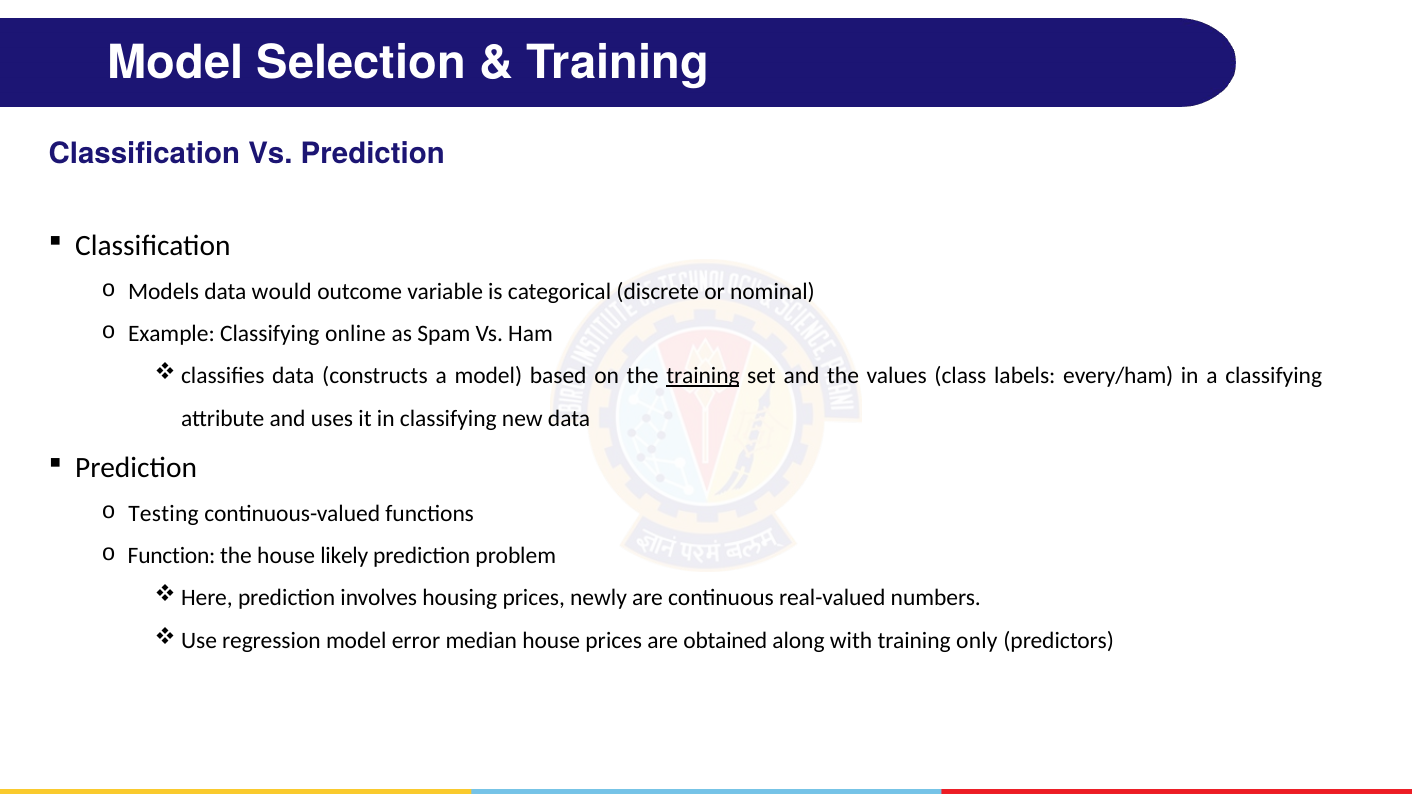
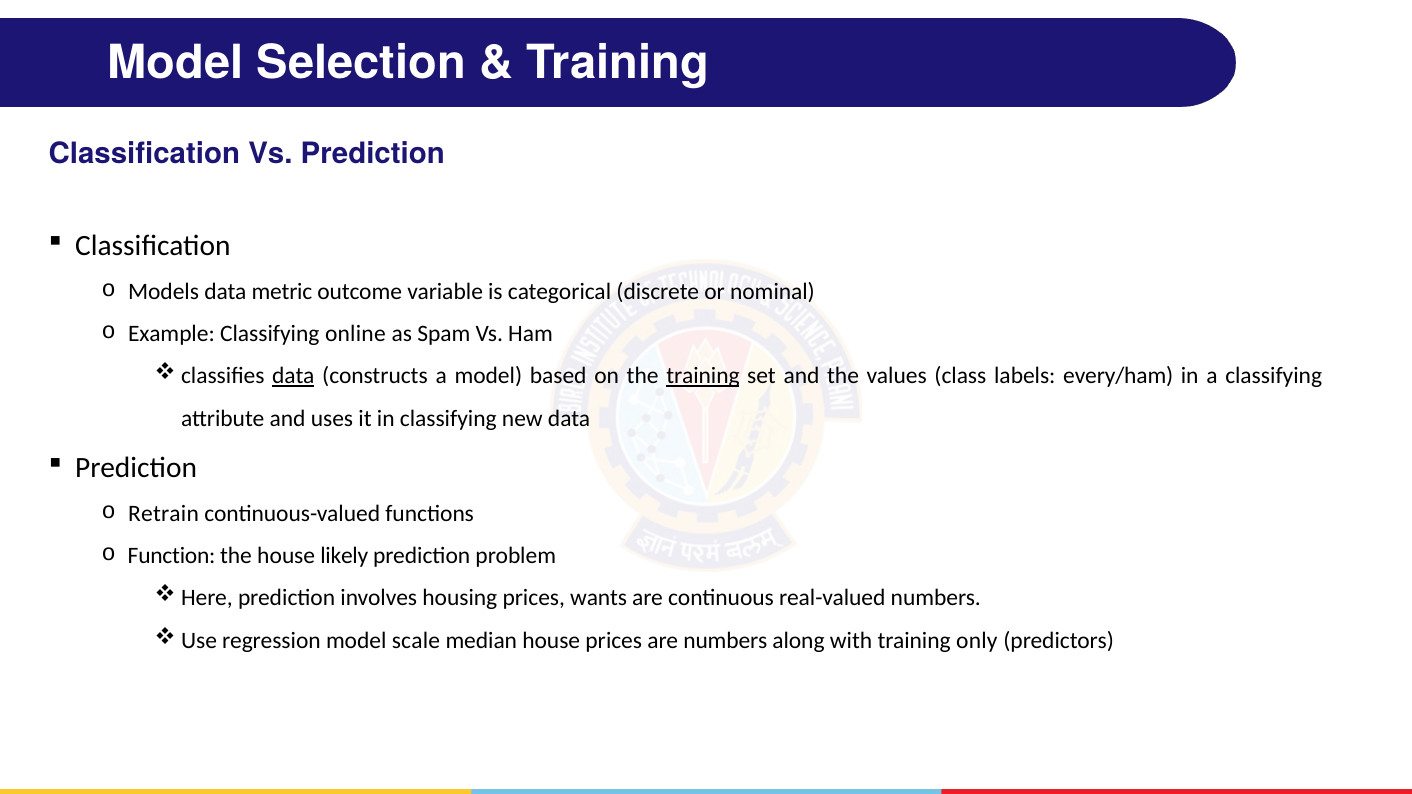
would: would -> metric
data at (293, 376) underline: none -> present
Testing: Testing -> Retrain
newly: newly -> wants
error: error -> scale
are obtained: obtained -> numbers
